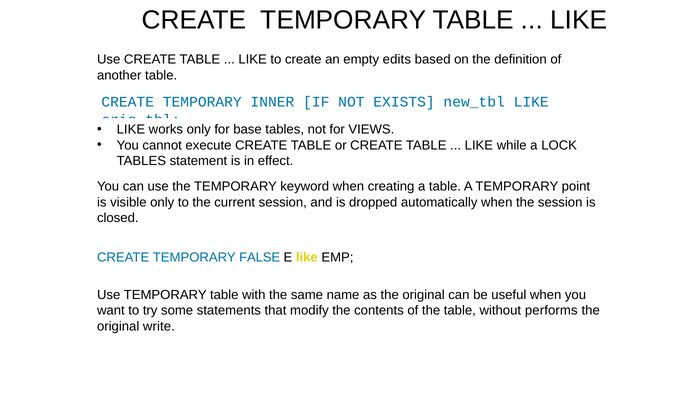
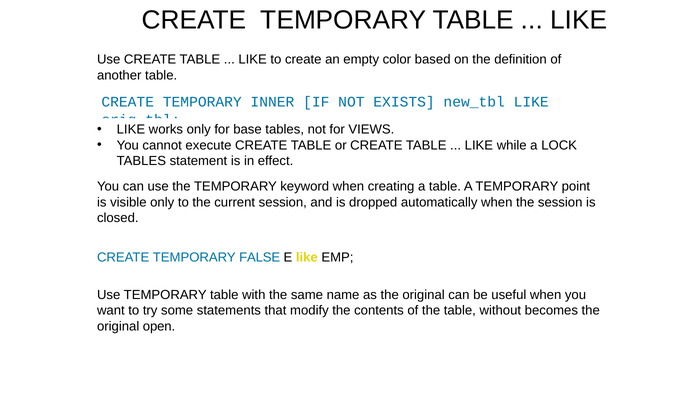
edits: edits -> color
performs: performs -> becomes
write: write -> open
